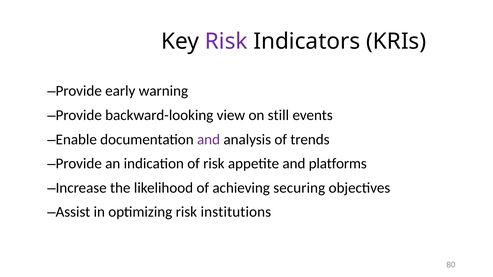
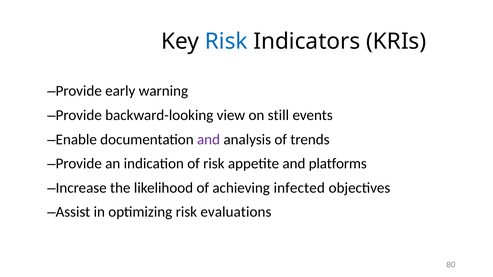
Risk at (226, 41) colour: purple -> blue
securing: securing -> infected
institutions: institutions -> evaluations
